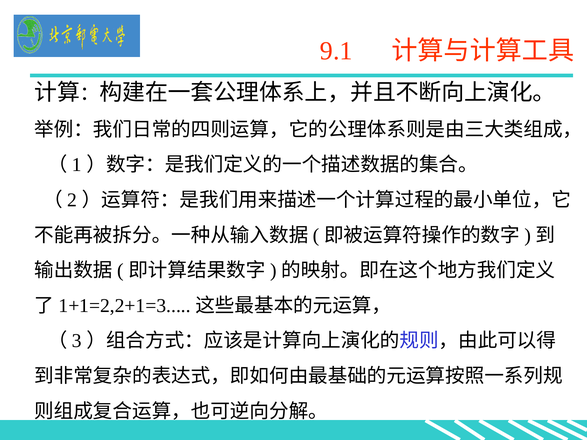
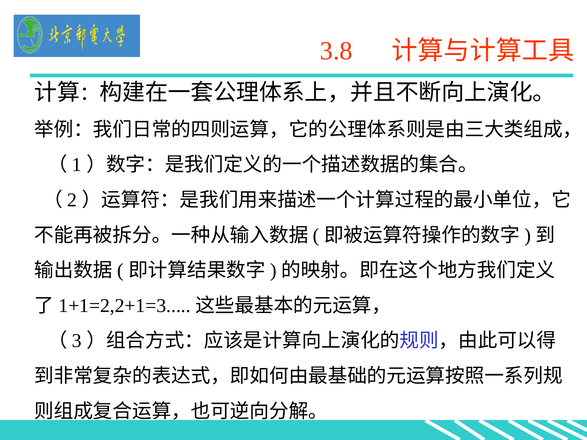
9.1: 9.1 -> 3.8
